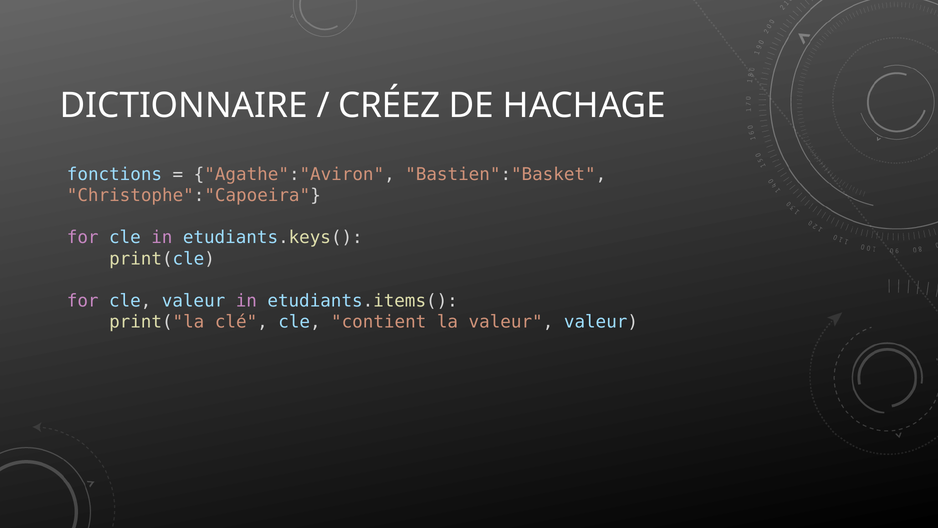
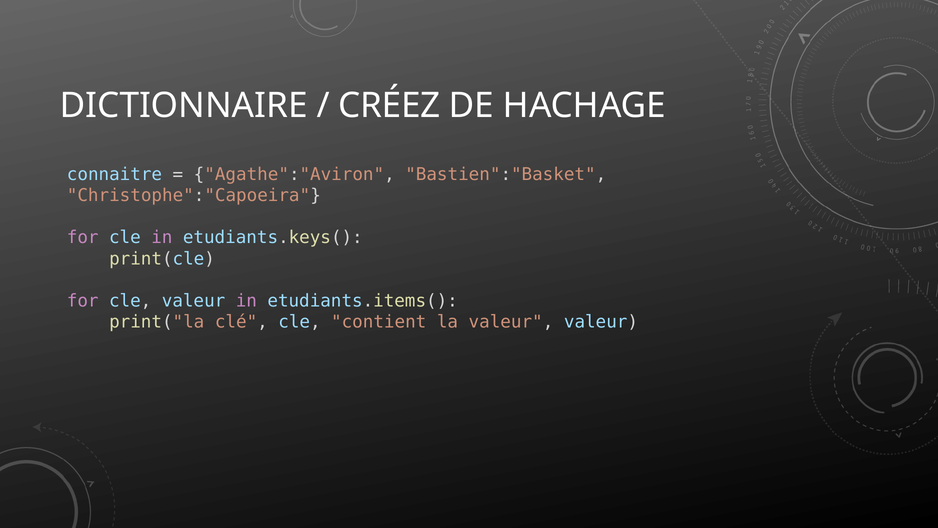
fonctions: fonctions -> connaitre
